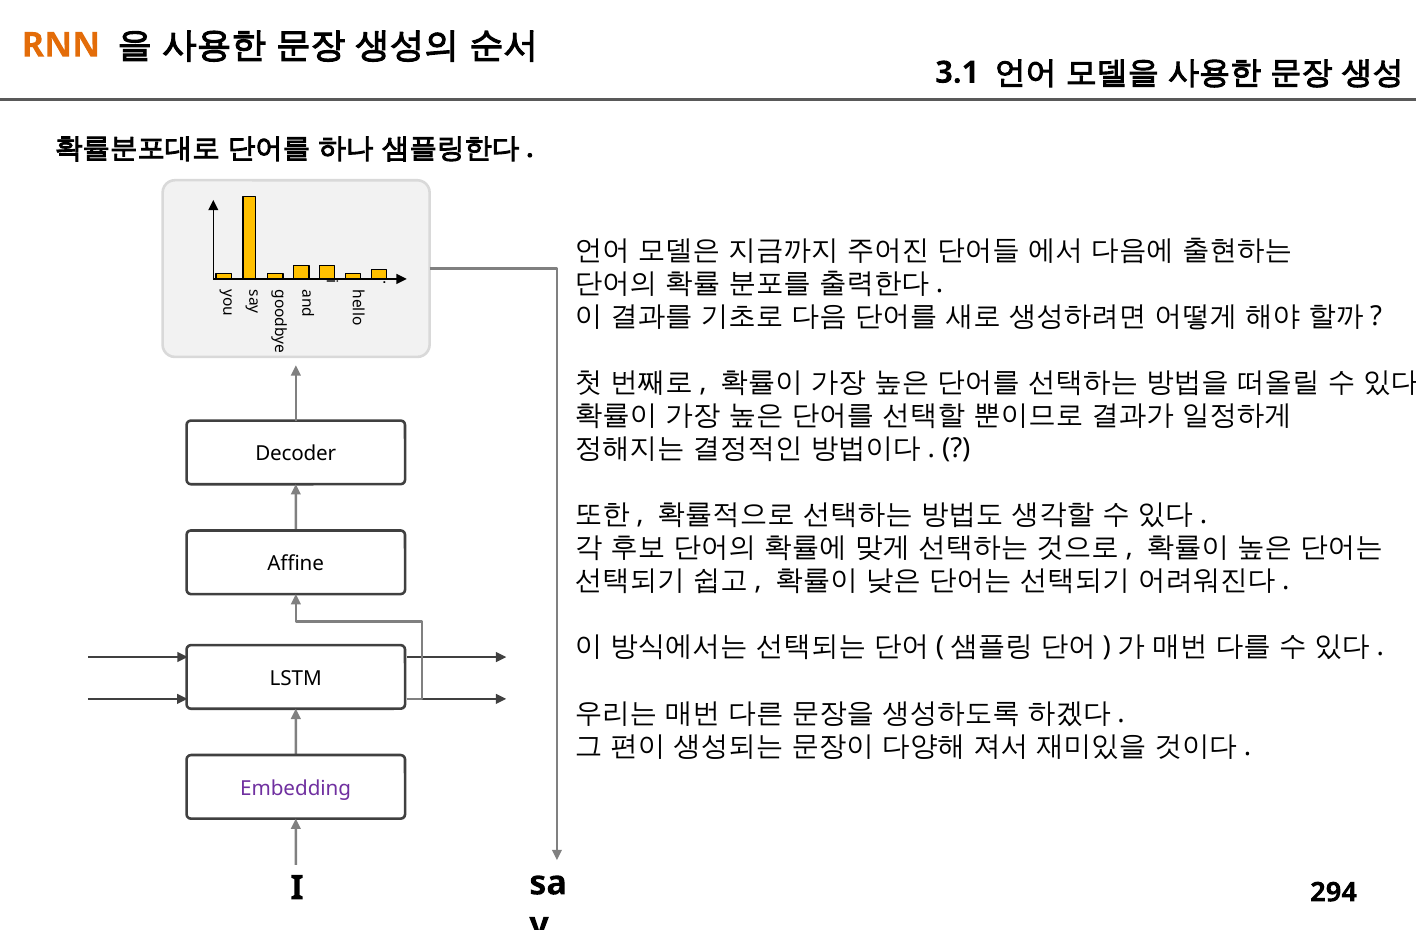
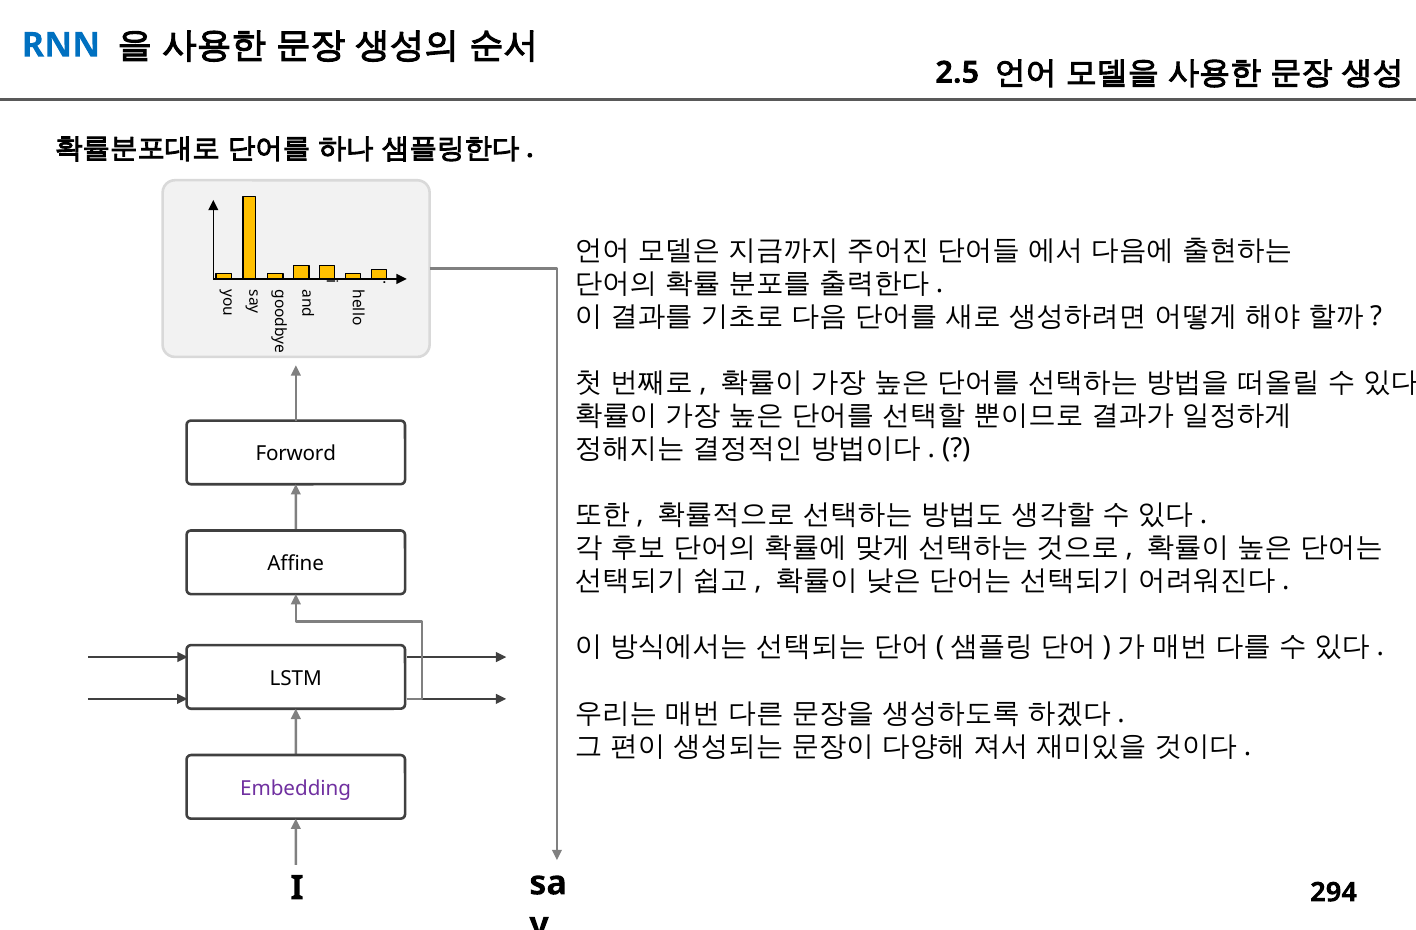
RNN colour: orange -> blue
3.1: 3.1 -> 2.5
Decoder: Decoder -> Forword
